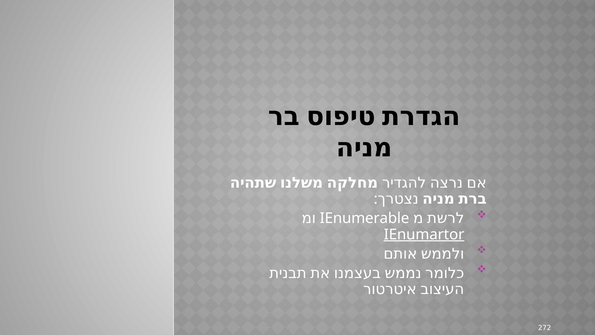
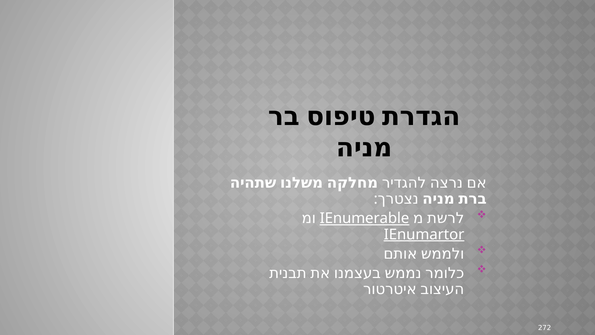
IEnumerable underline: none -> present
